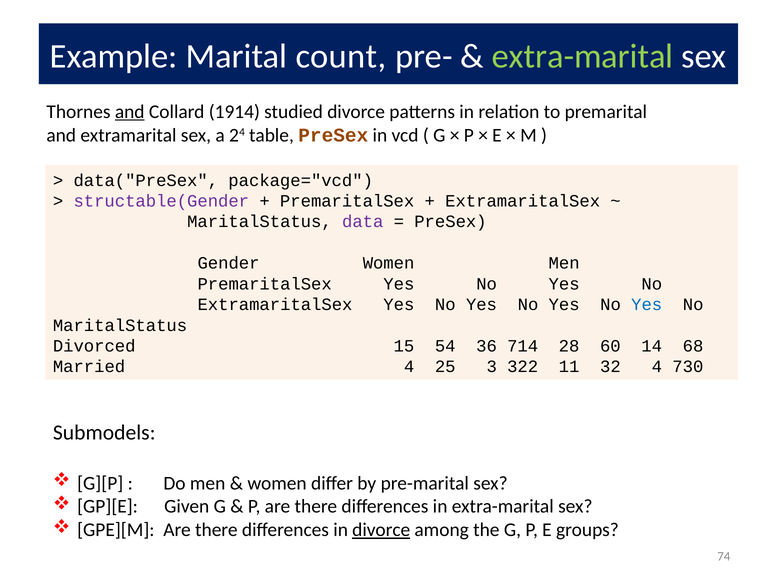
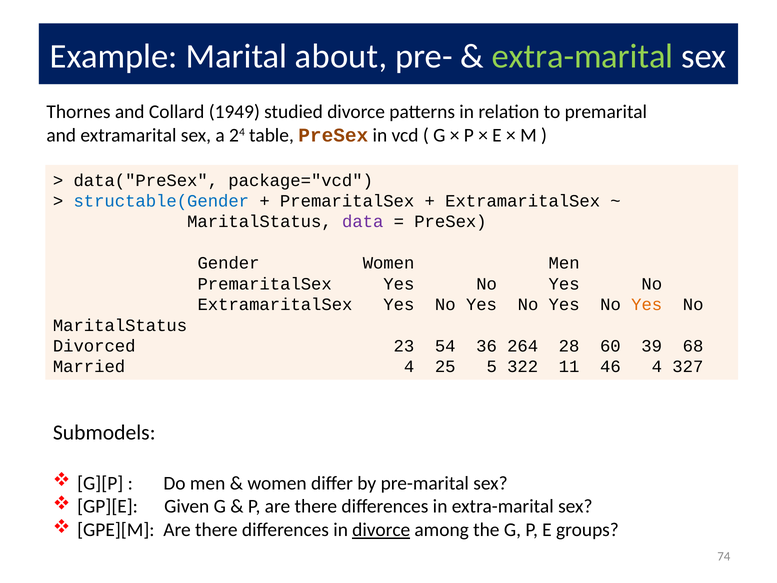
count: count -> about
and at (130, 112) underline: present -> none
1914: 1914 -> 1949
structable(Gender colour: purple -> blue
Yes at (647, 304) colour: blue -> orange
15: 15 -> 23
714: 714 -> 264
14: 14 -> 39
3: 3 -> 5
32: 32 -> 46
730: 730 -> 327
